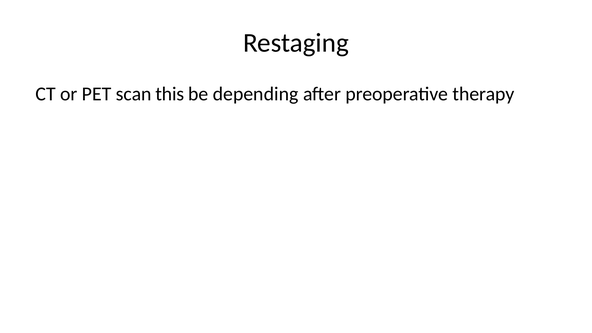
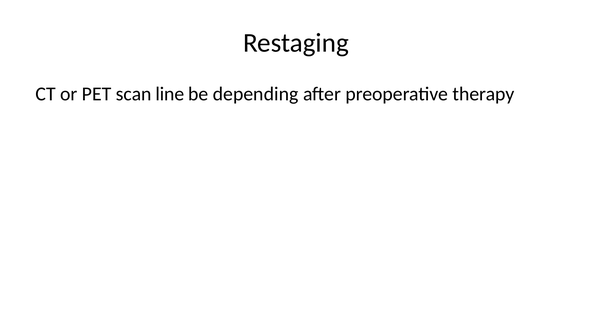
this: this -> line
